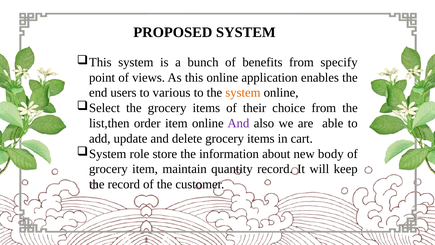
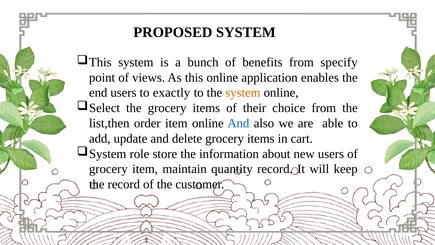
various: various -> exactly
And at (238, 123) colour: purple -> blue
new body: body -> users
